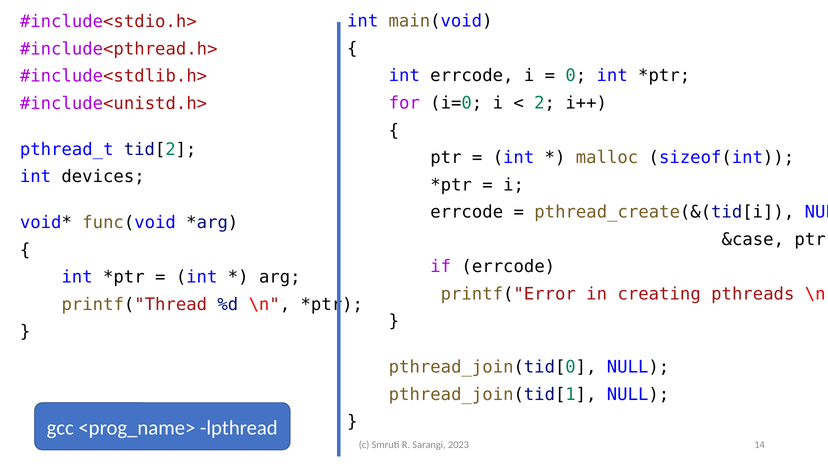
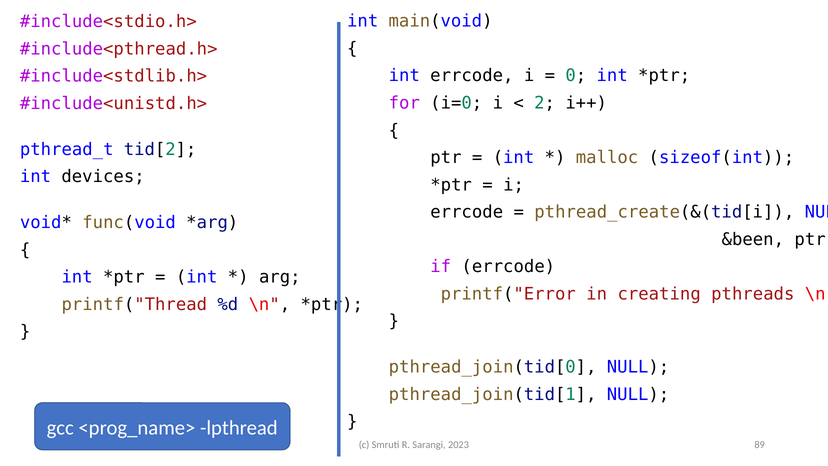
&case: &case -> &been
14: 14 -> 89
